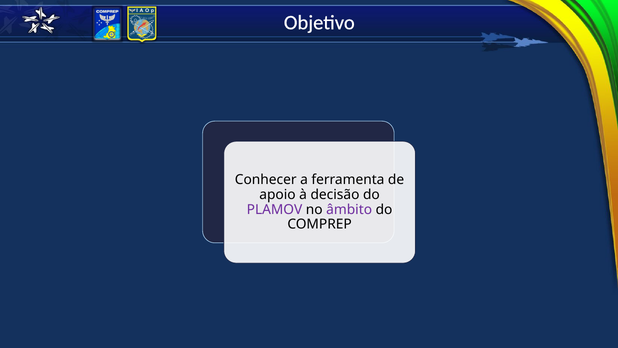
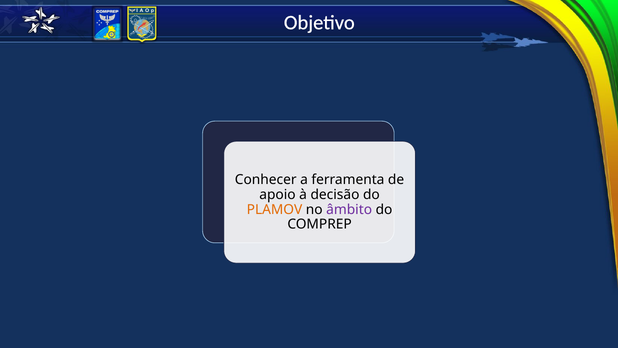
PLAMOV colour: purple -> orange
